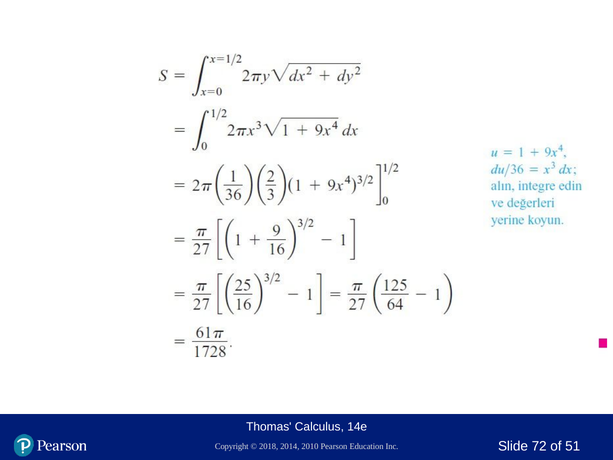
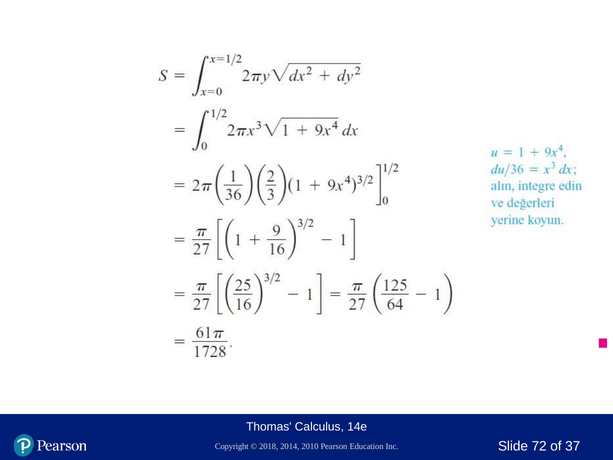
51: 51 -> 37
